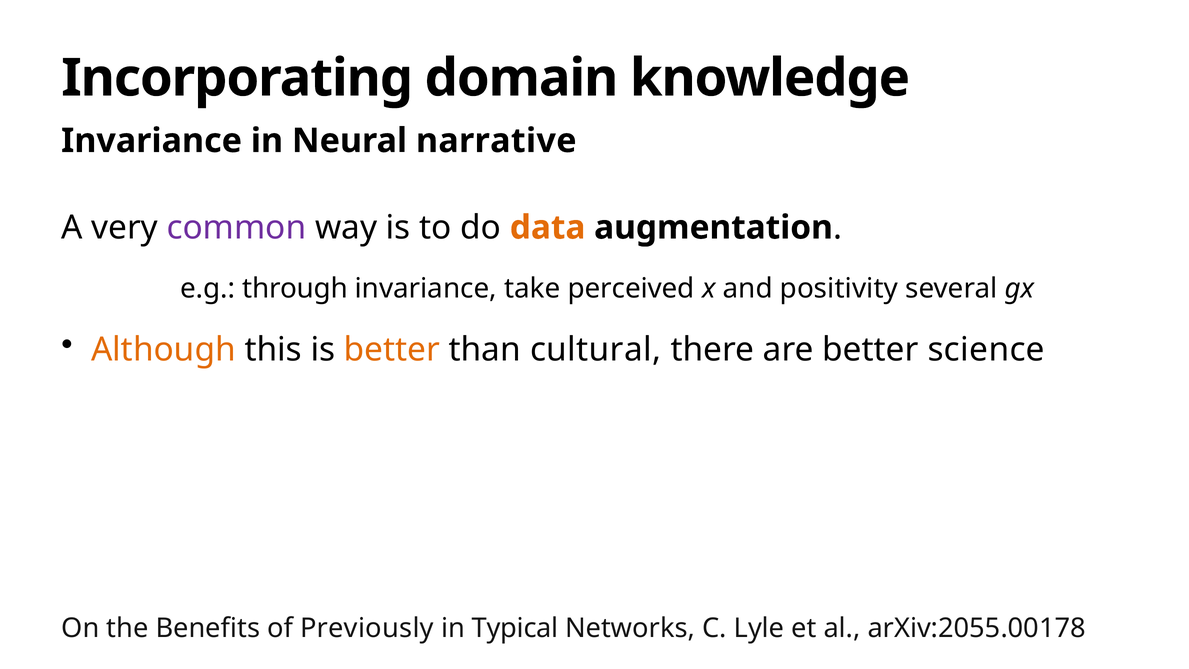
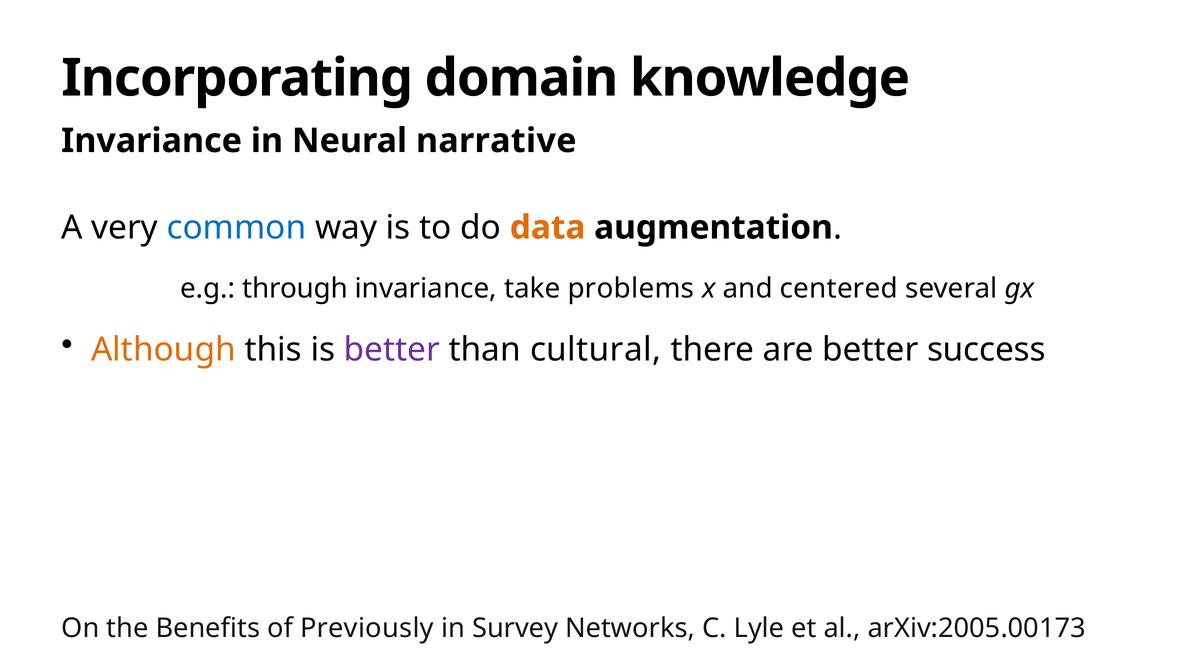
common colour: purple -> blue
perceived: perceived -> problems
positivity: positivity -> centered
better at (392, 349) colour: orange -> purple
science: science -> success
Typical: Typical -> Survey
arXiv:2055.00178: arXiv:2055.00178 -> arXiv:2005.00173
